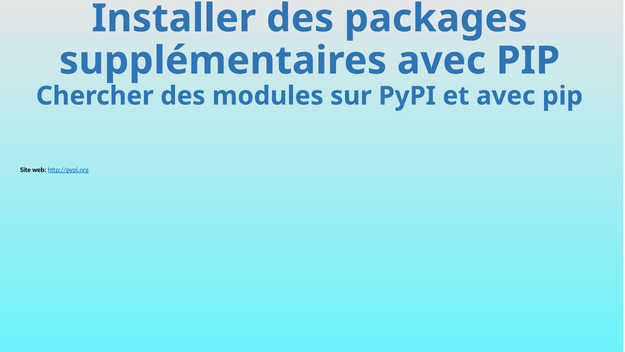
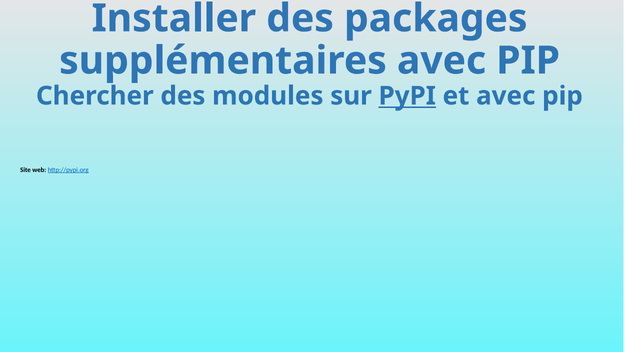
PyPI underline: none -> present
